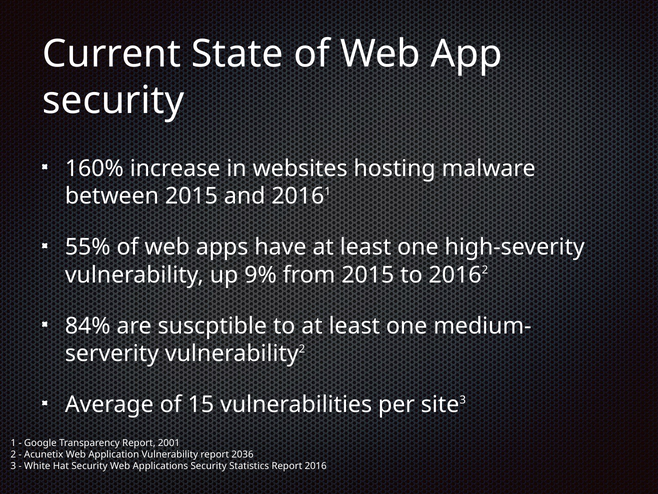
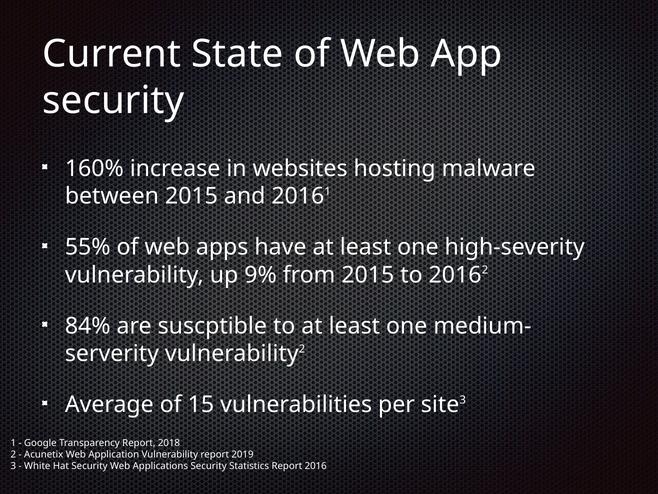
2001: 2001 -> 2018
2036: 2036 -> 2019
